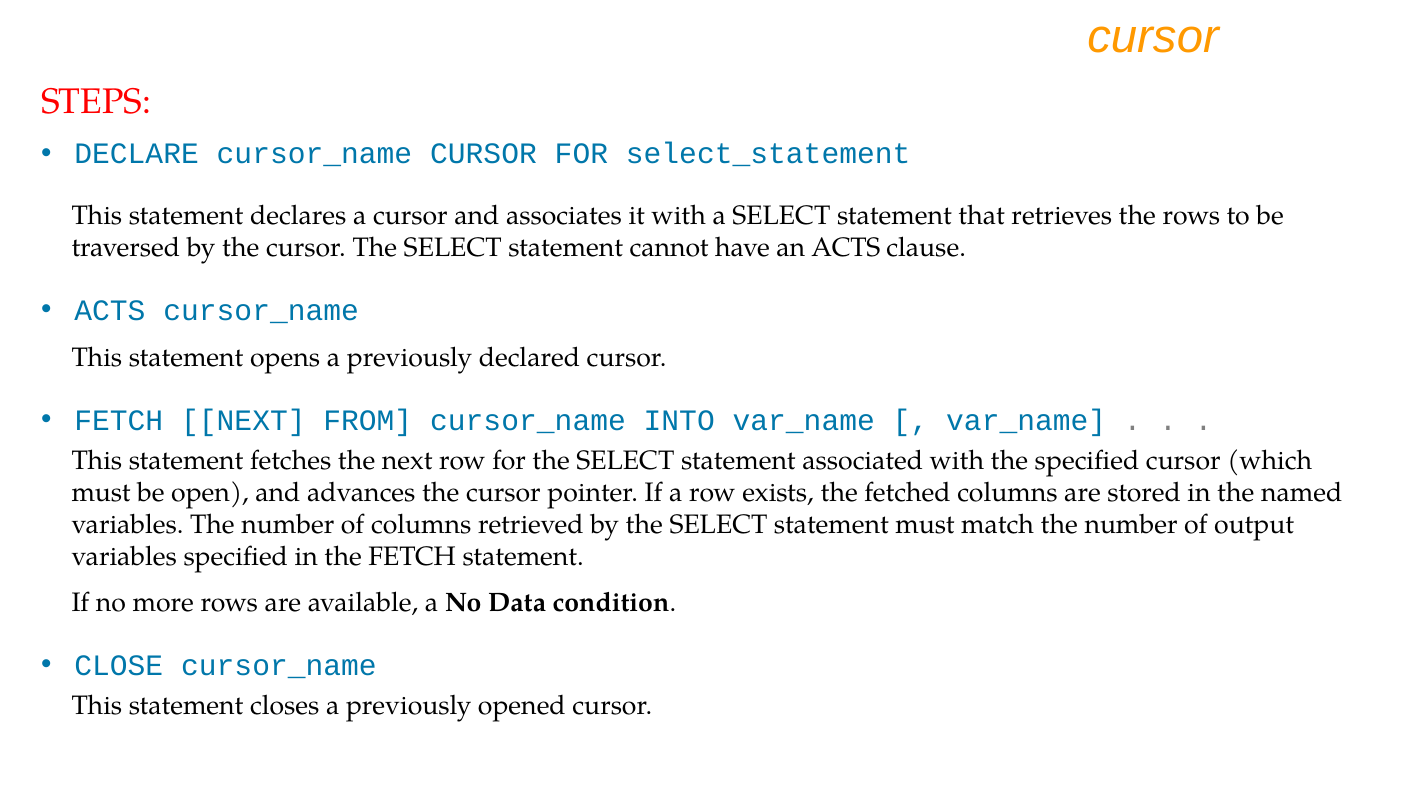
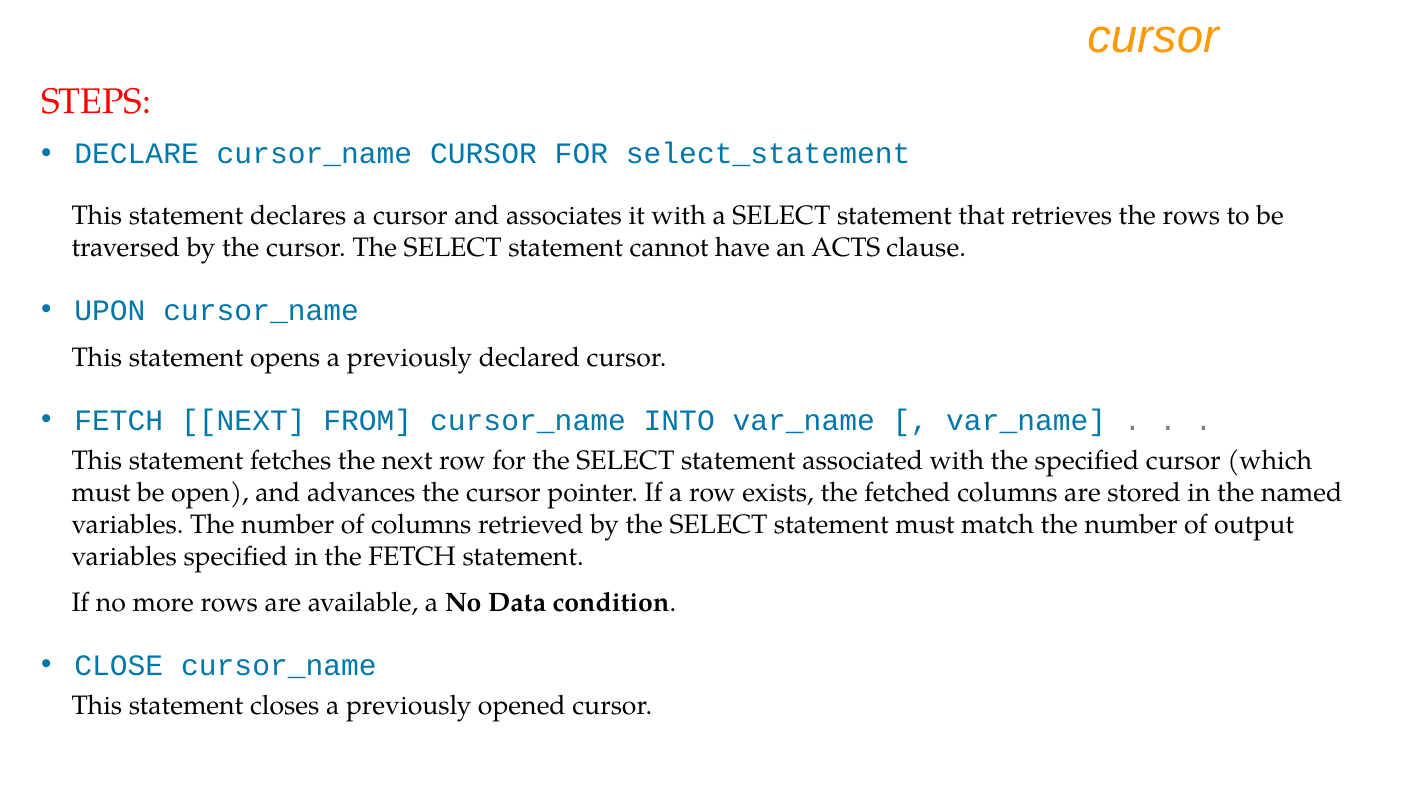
ACTS at (110, 310): ACTS -> UPON
